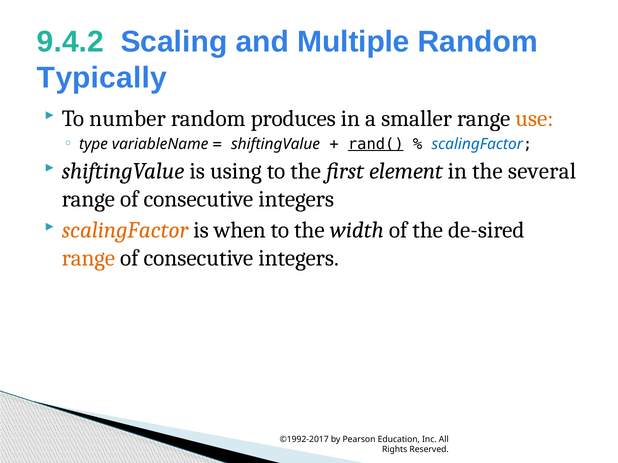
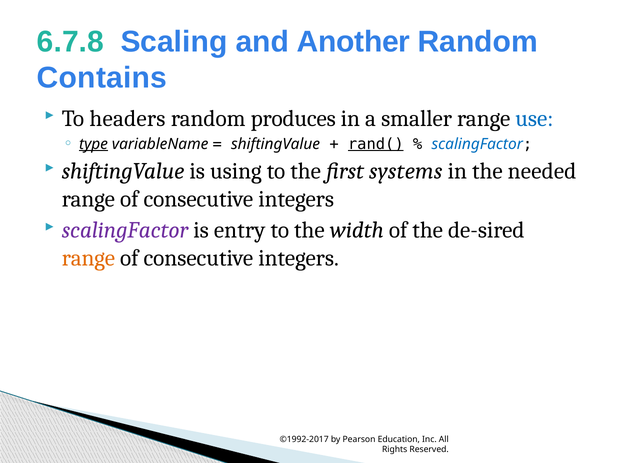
9.4.2: 9.4.2 -> 6.7.8
Multiple: Multiple -> Another
Typically: Typically -> Contains
number: number -> headers
use colour: orange -> blue
type underline: none -> present
element: element -> systems
several: several -> needed
scalingFactor at (125, 230) colour: orange -> purple
when: when -> entry
